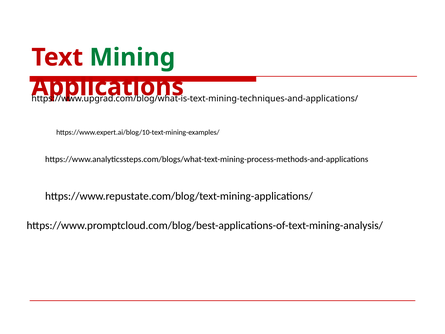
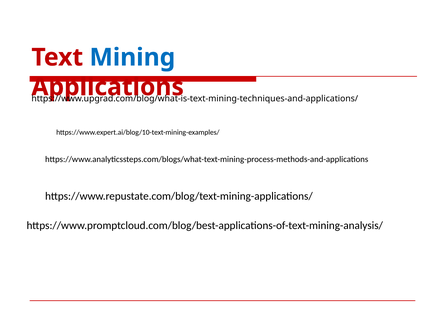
Mining colour: green -> blue
